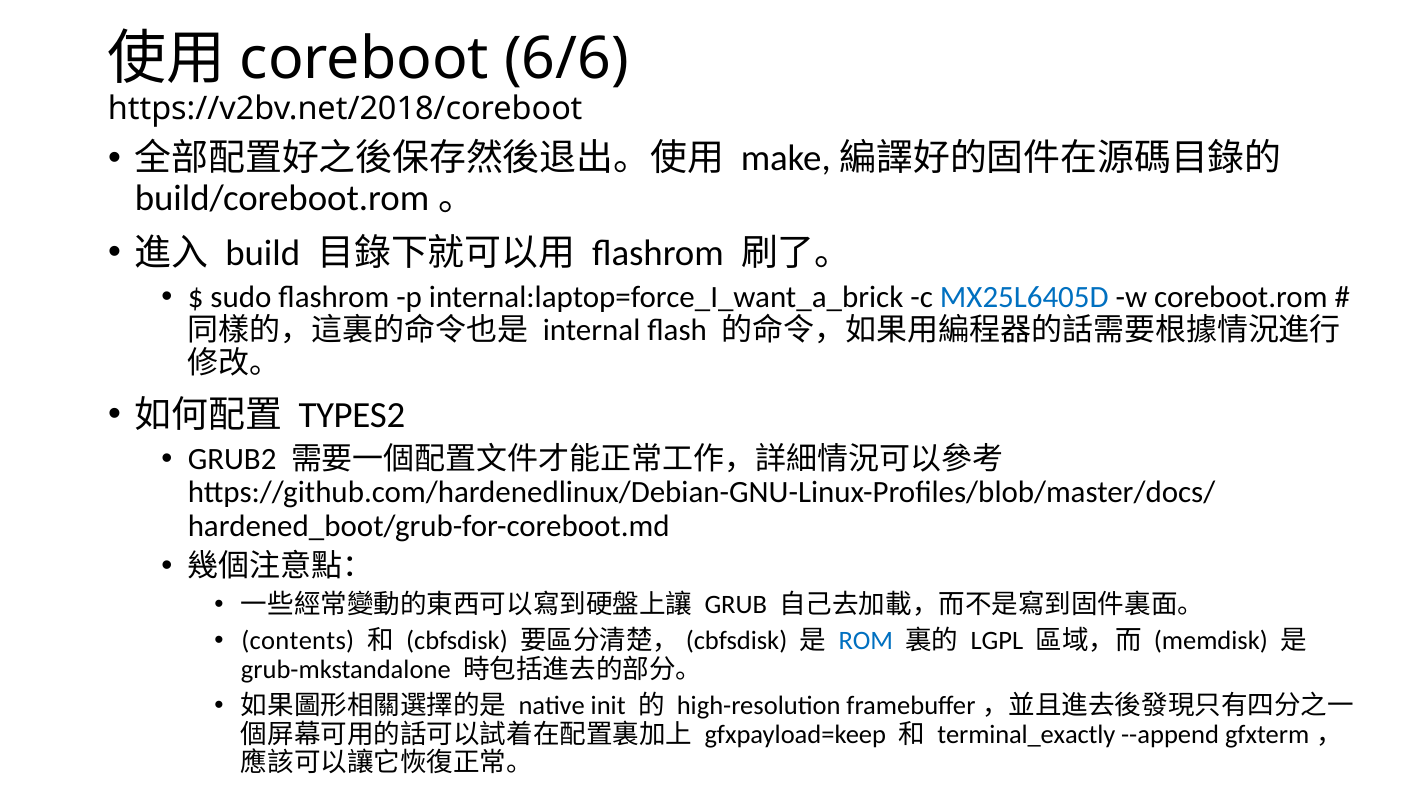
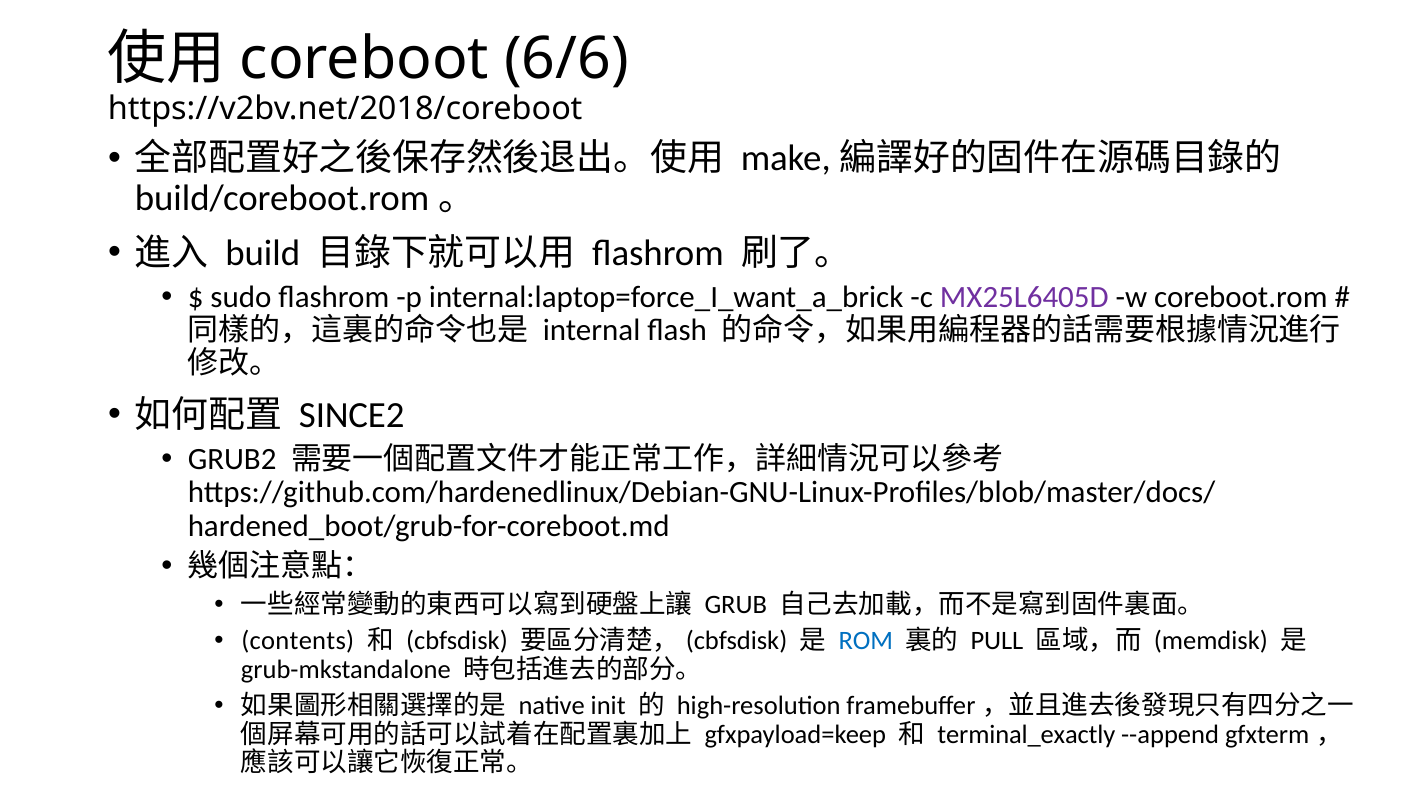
MX25L6405D colour: blue -> purple
TYPES2: TYPES2 -> SINCE2
LGPL: LGPL -> PULL
